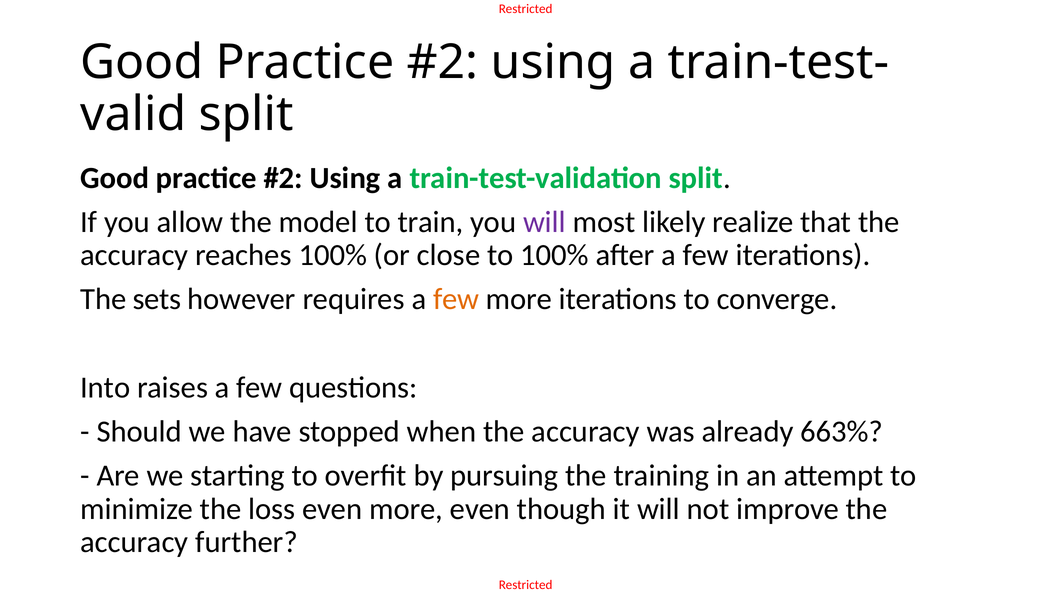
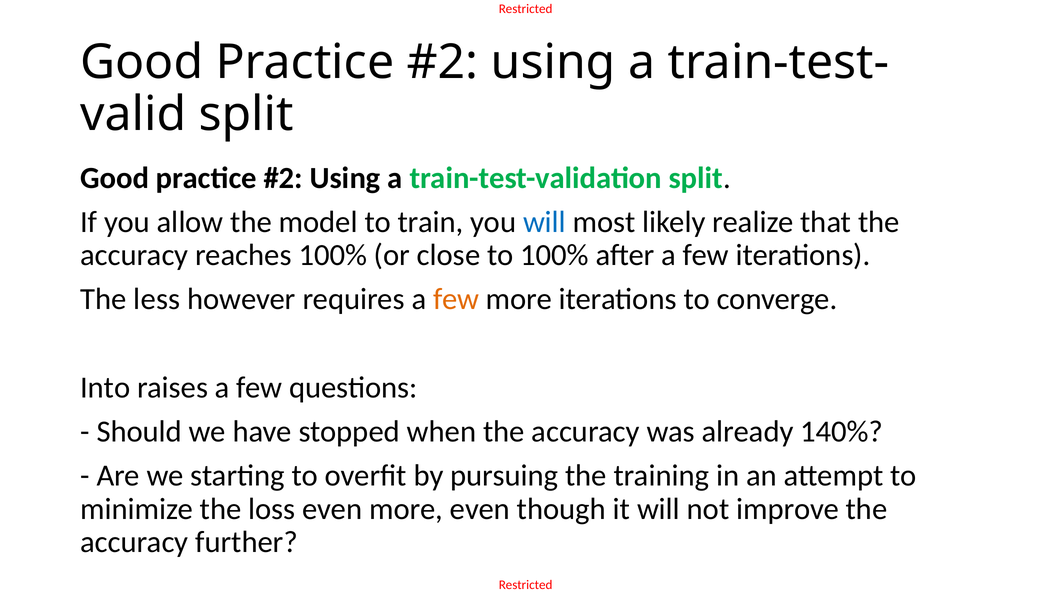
will at (544, 222) colour: purple -> blue
sets: sets -> less
663%: 663% -> 140%
